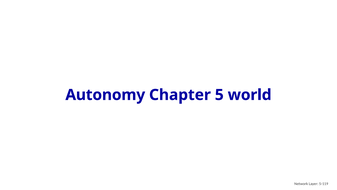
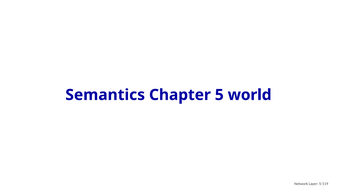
Autonomy: Autonomy -> Semantics
